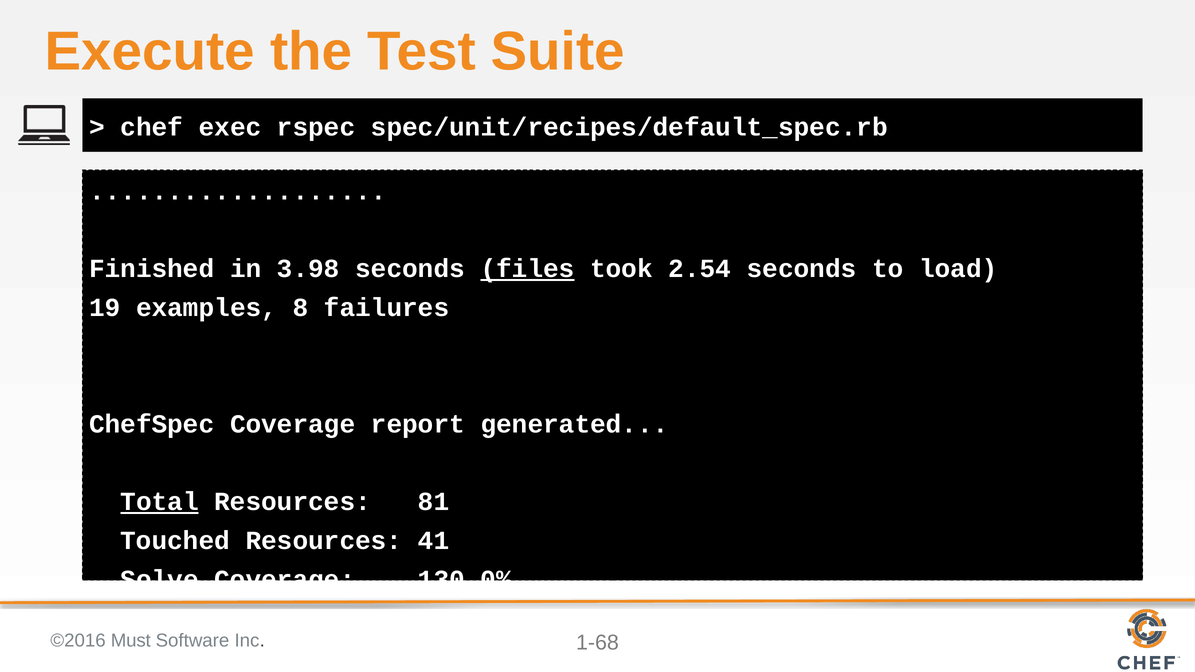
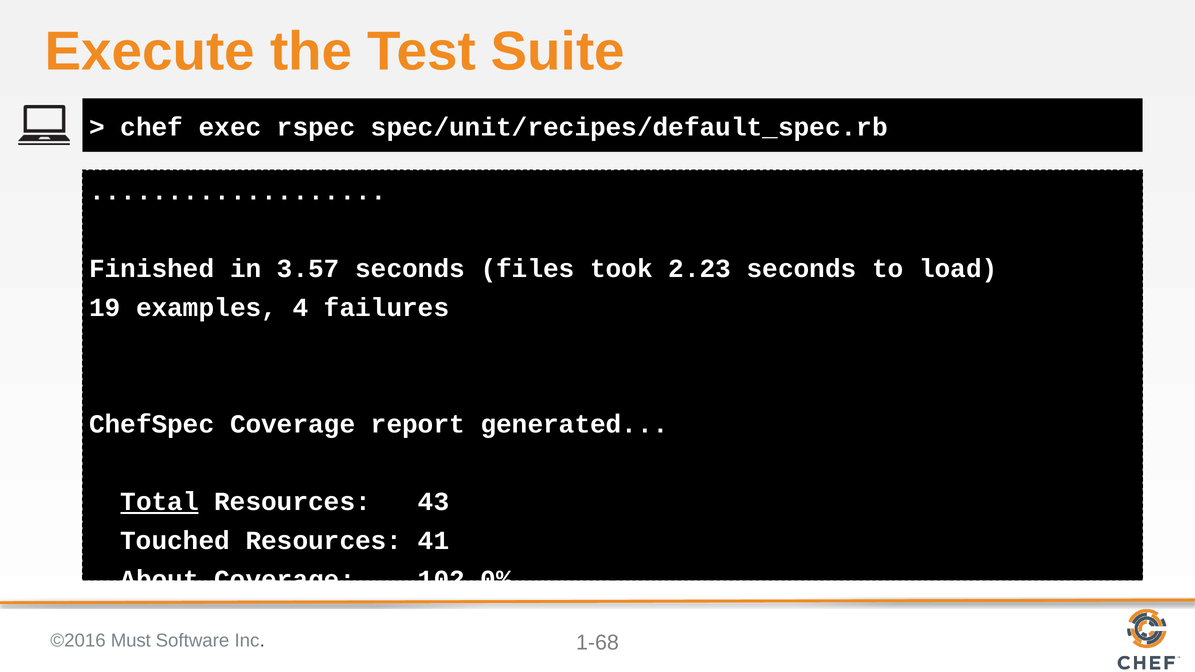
3.98: 3.98 -> 3.57
files underline: present -> none
2.54: 2.54 -> 2.23
8: 8 -> 4
81: 81 -> 43
Solve: Solve -> About
130.0%: 130.0% -> 102.0%
